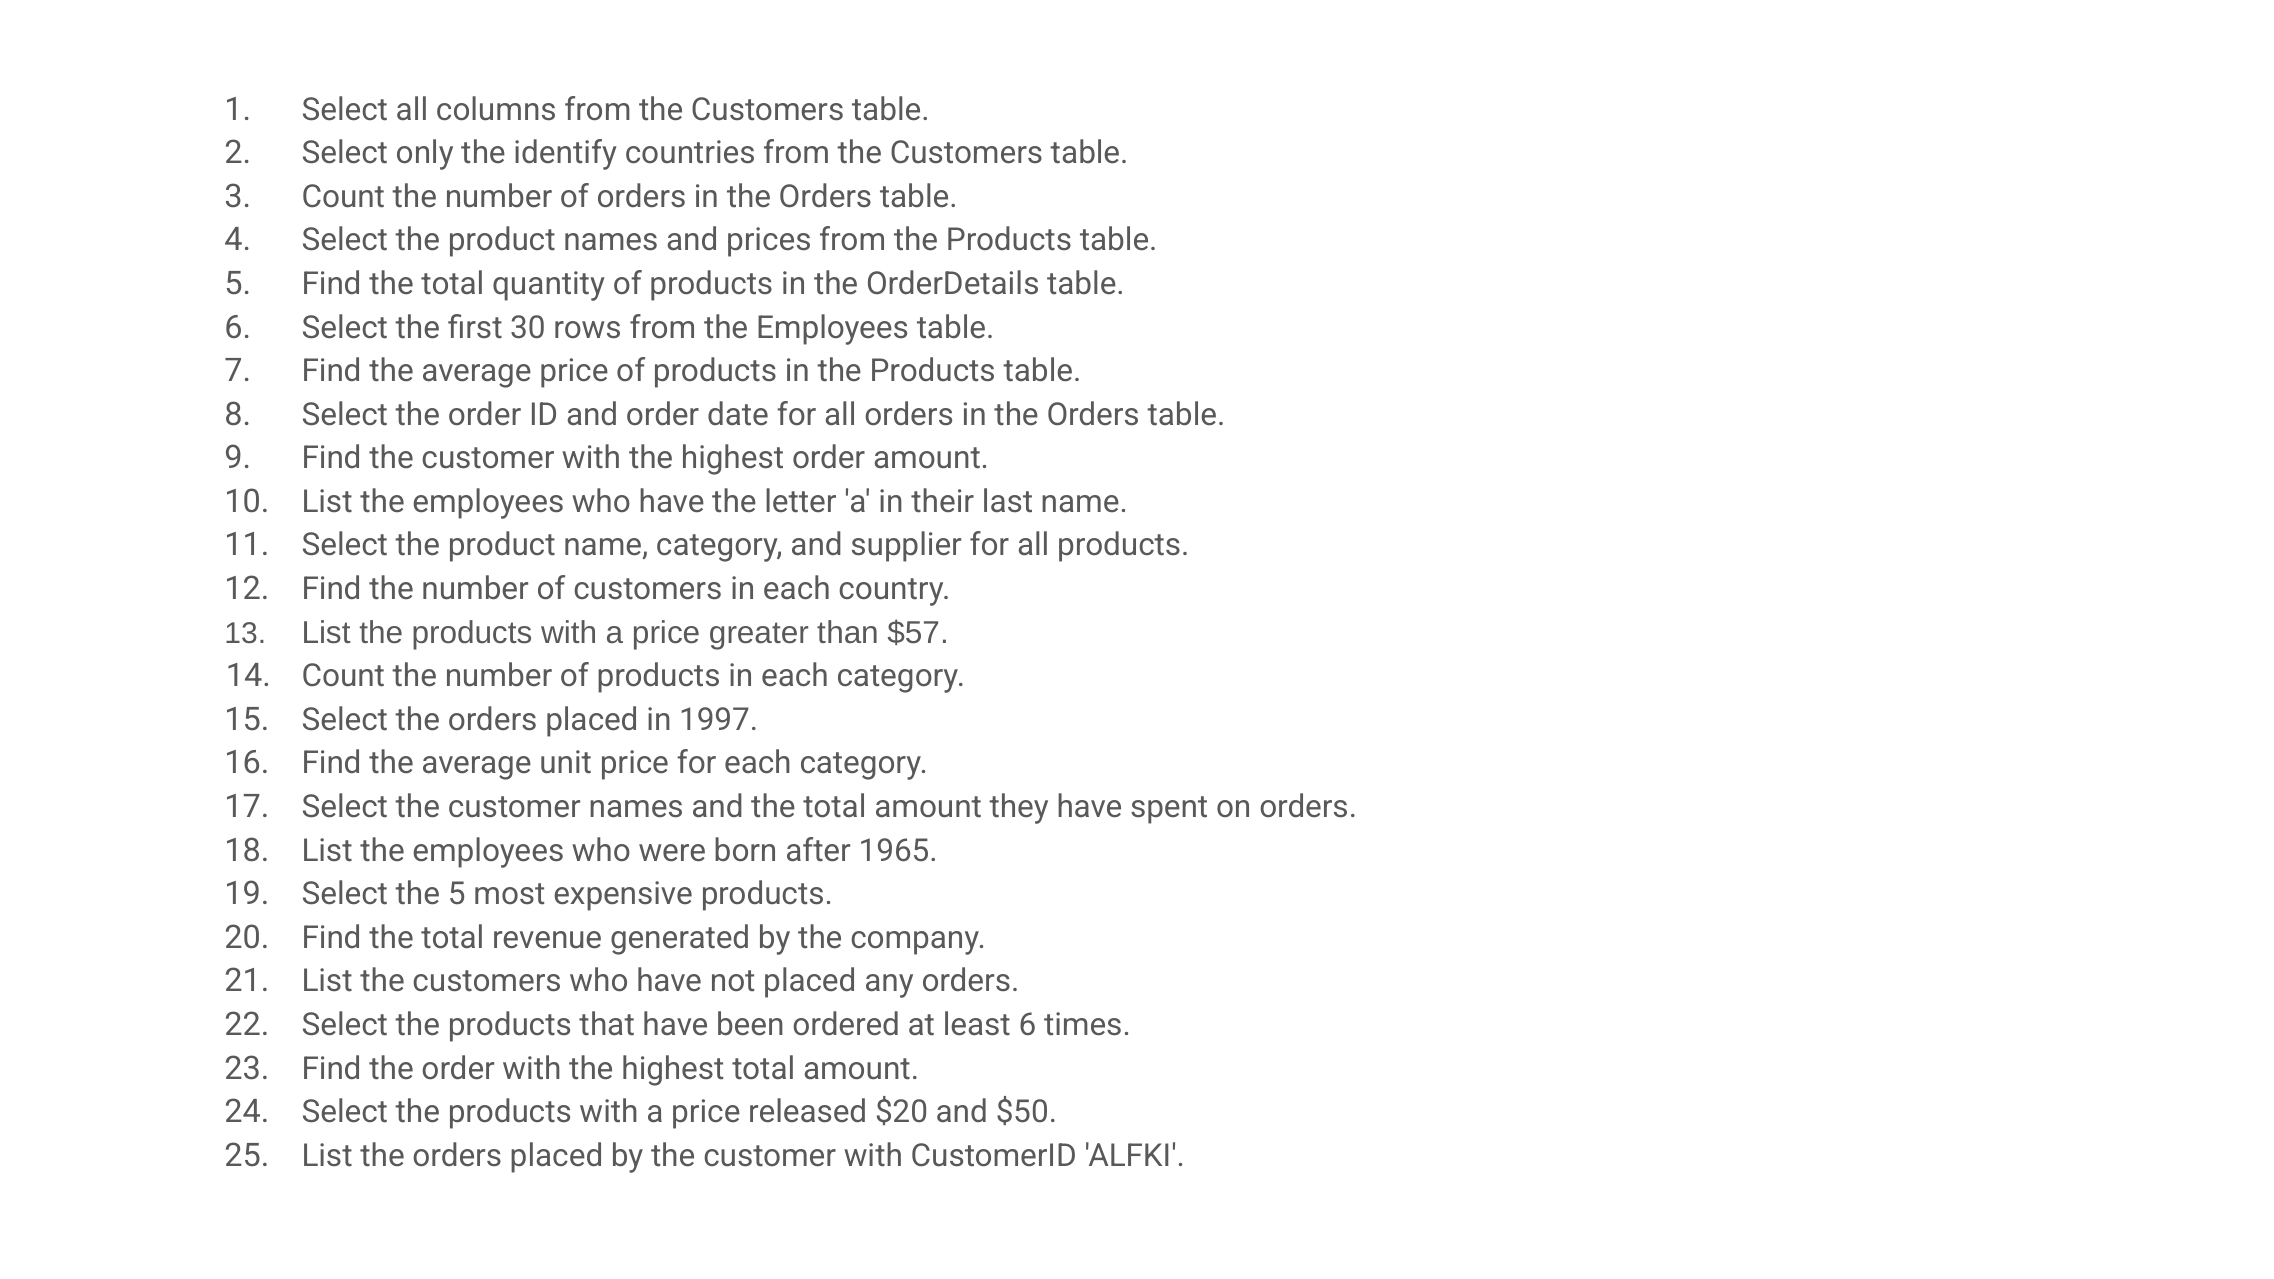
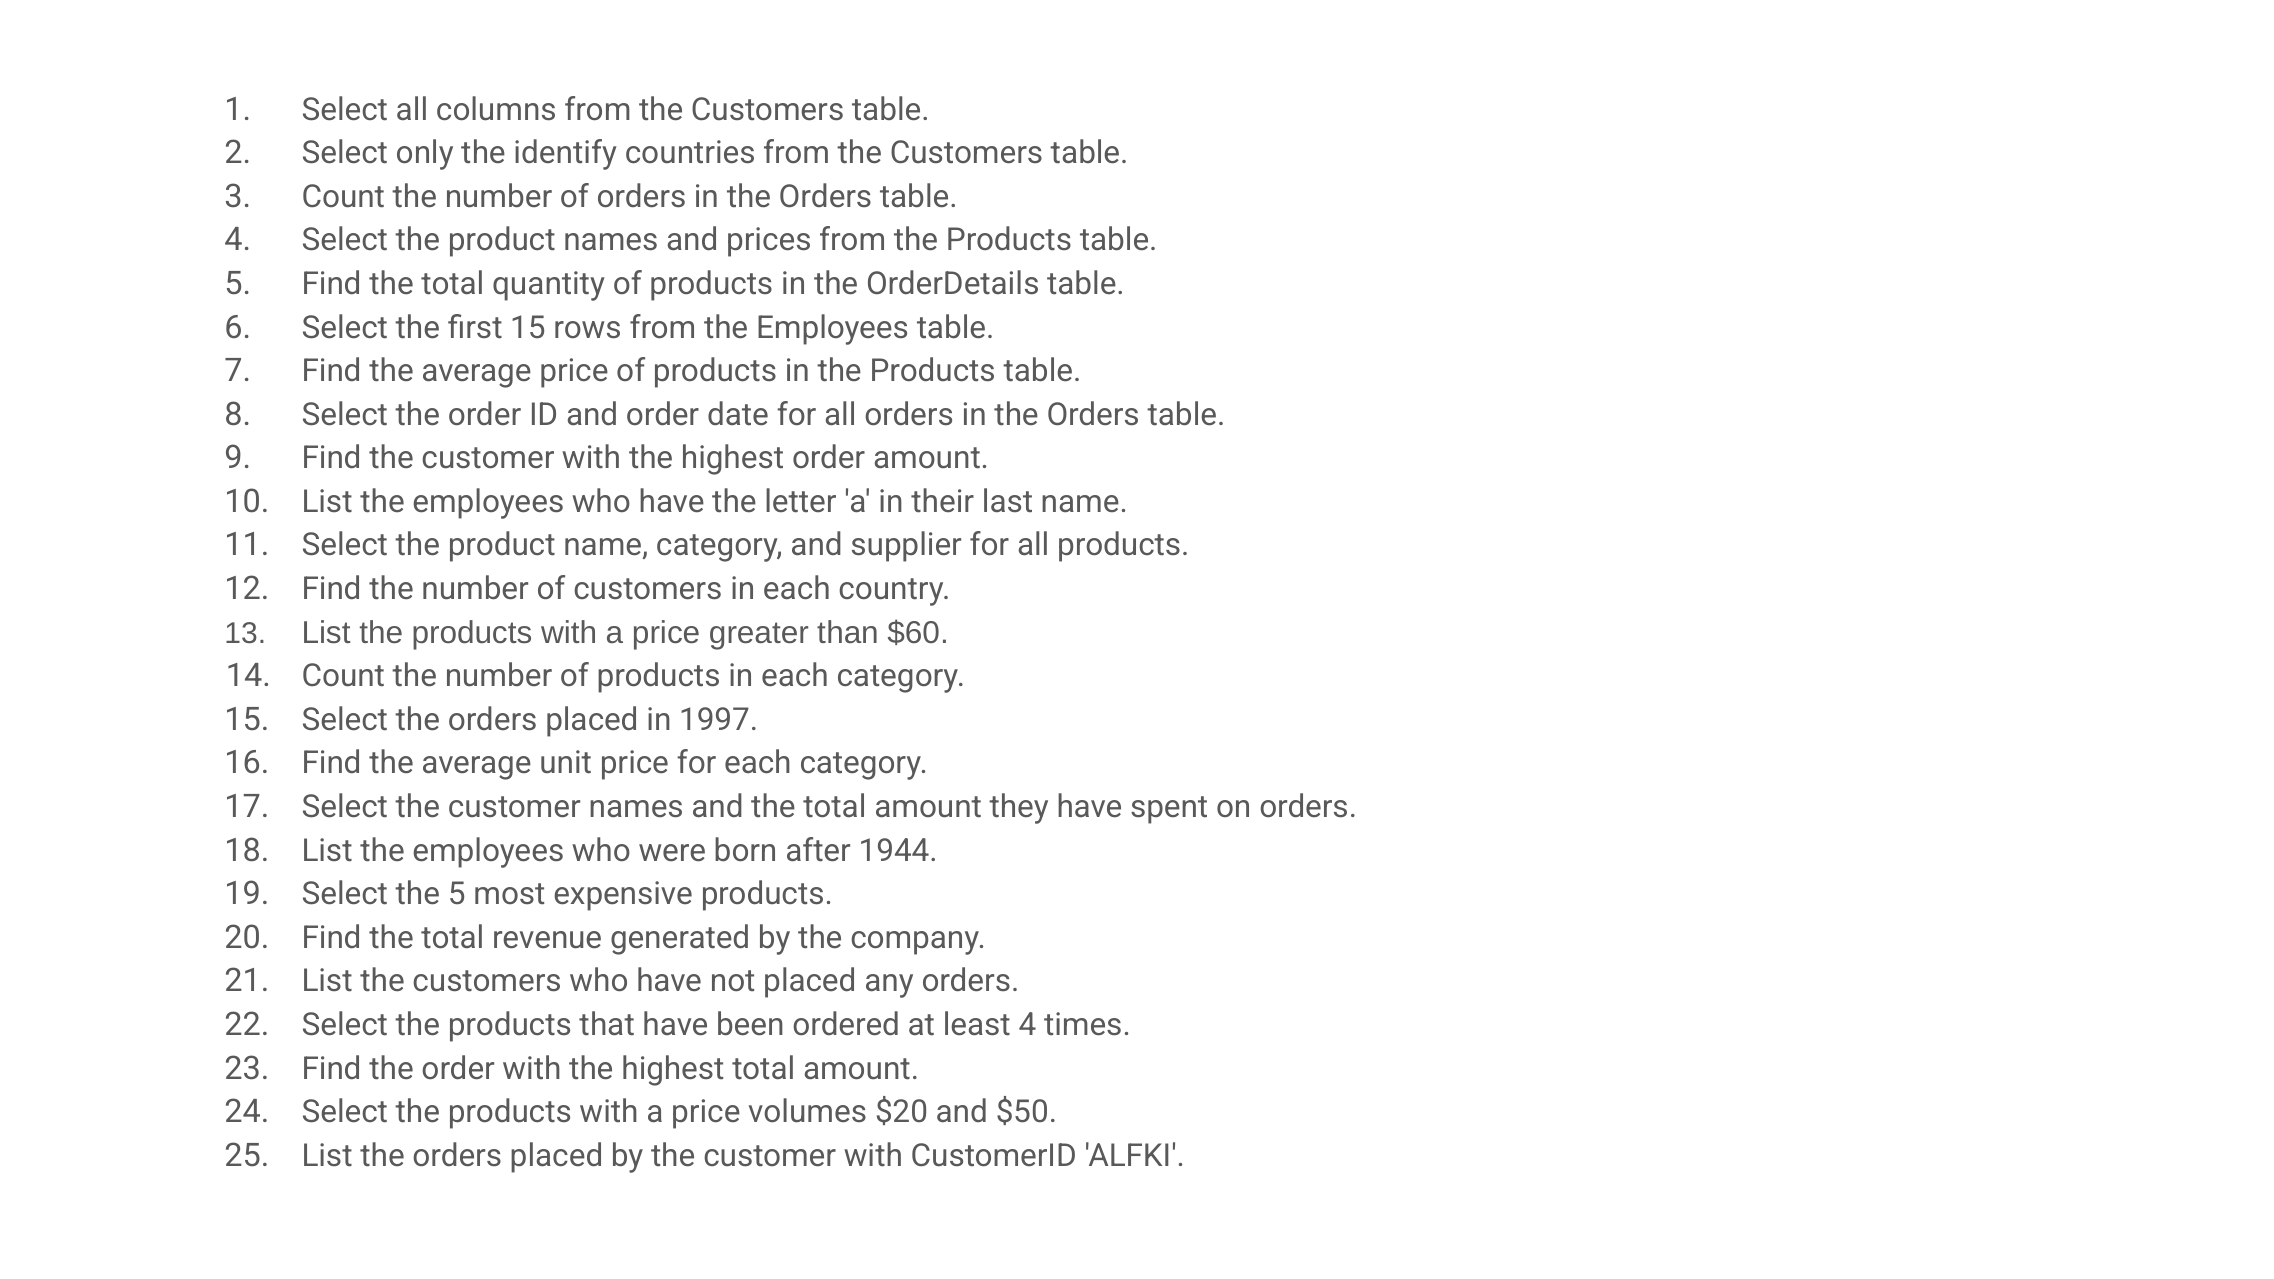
first 30: 30 -> 15
$57: $57 -> $60
1965: 1965 -> 1944
least 6: 6 -> 4
released: released -> volumes
